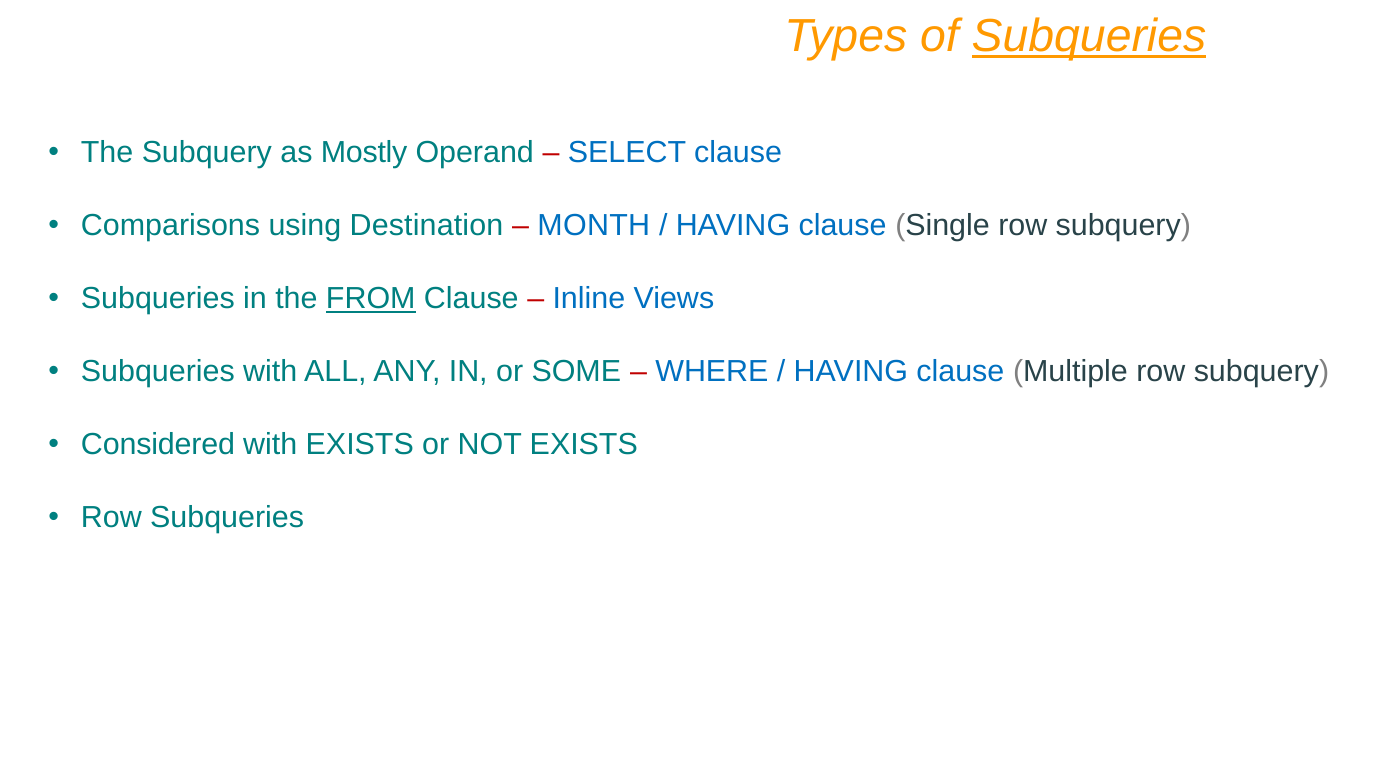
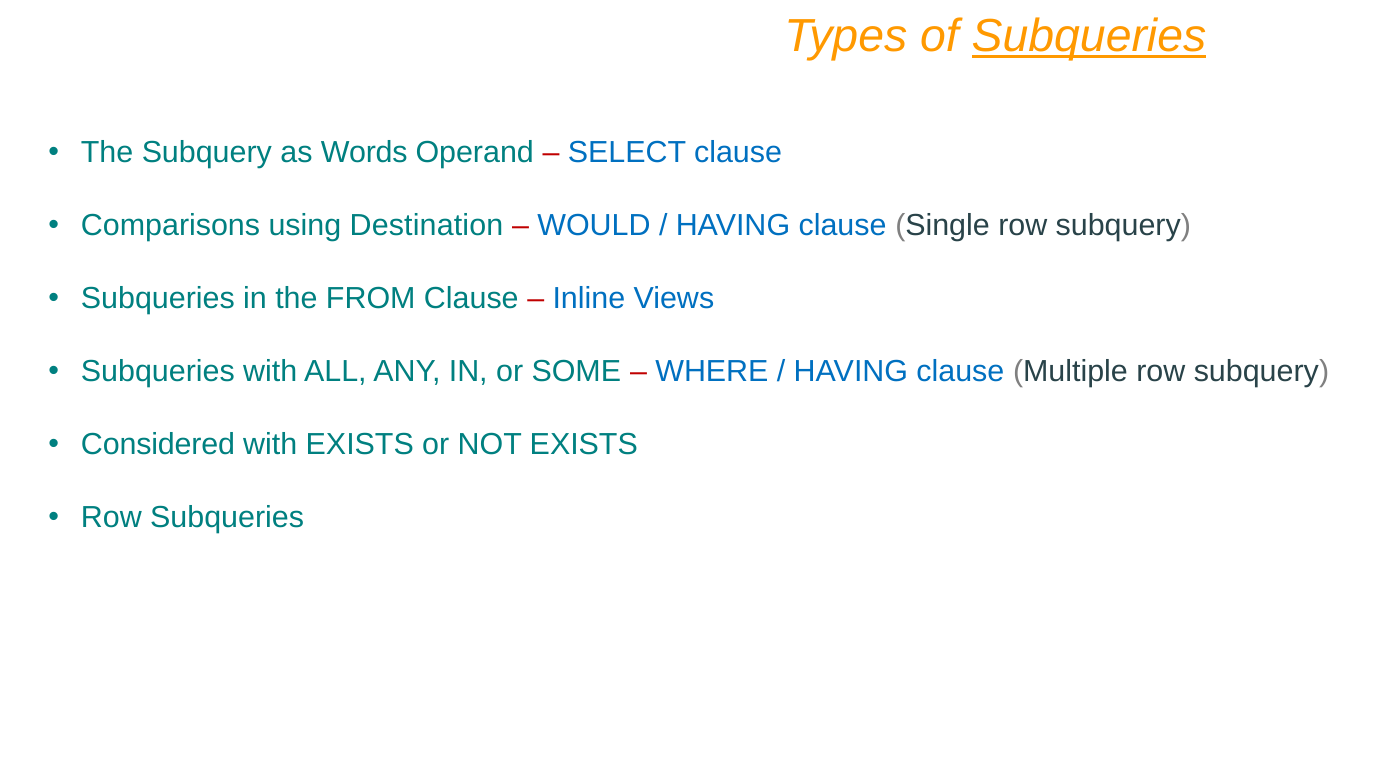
Mostly: Mostly -> Words
MONTH: MONTH -> WOULD
FROM underline: present -> none
